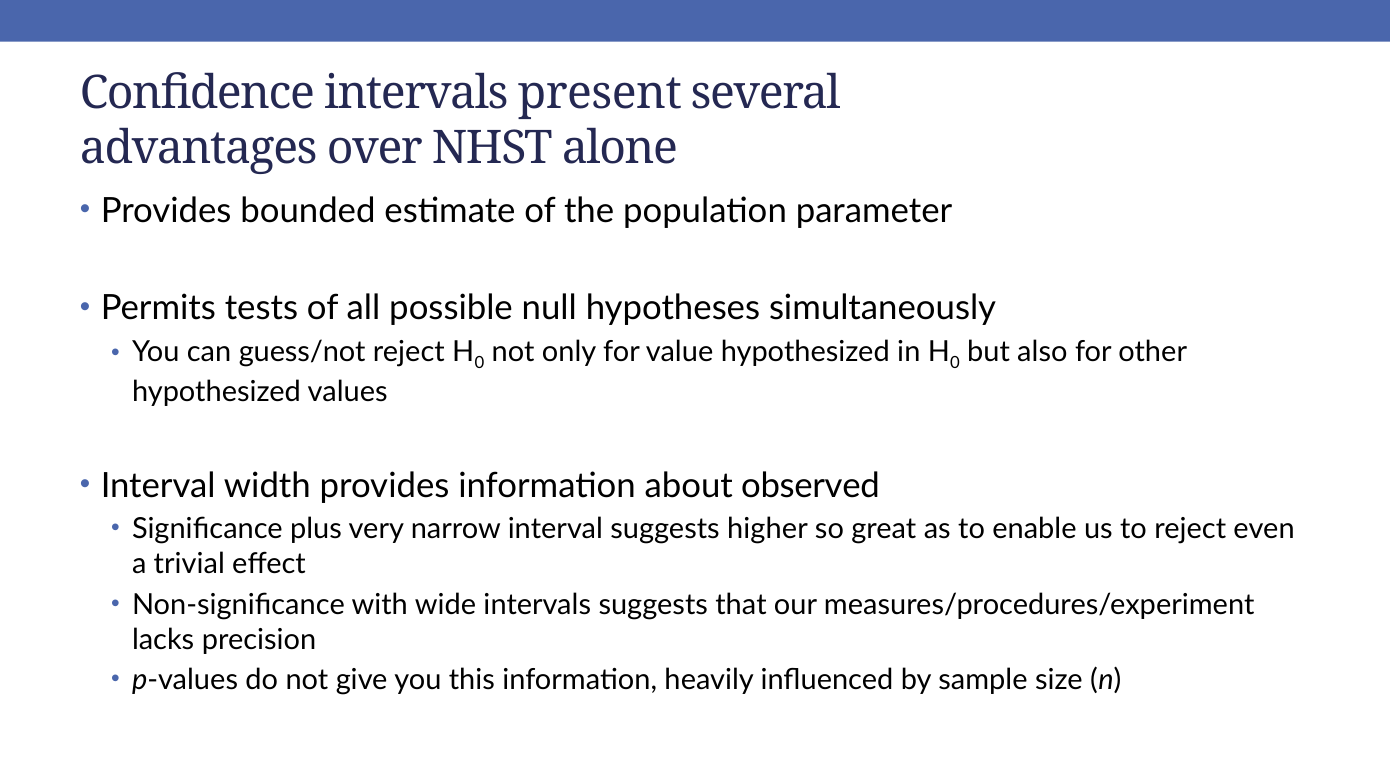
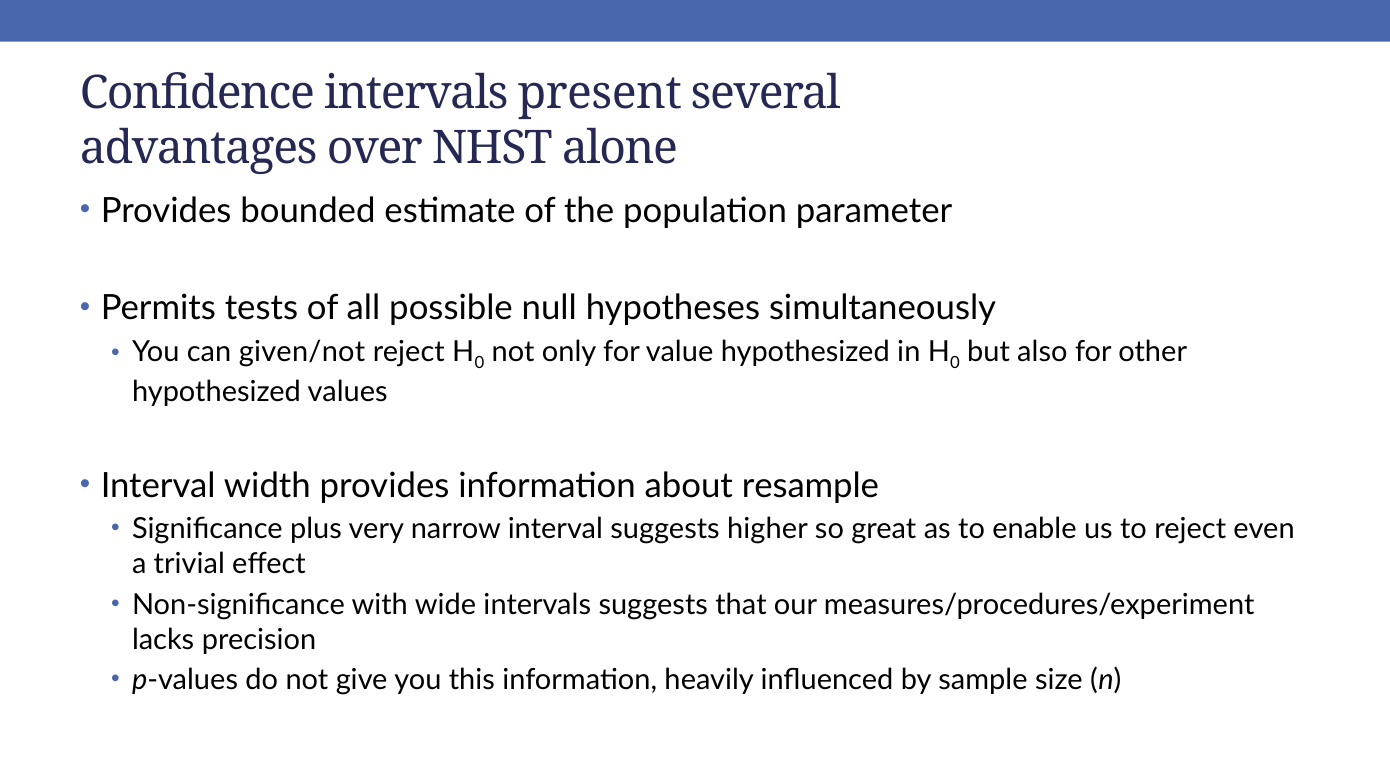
guess/not: guess/not -> given/not
observed: observed -> resample
